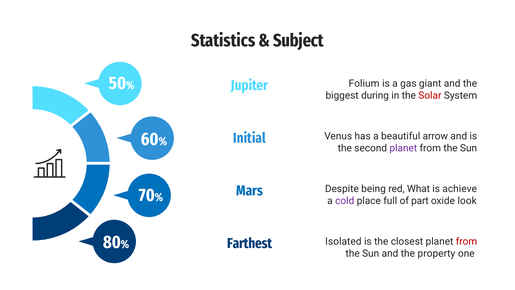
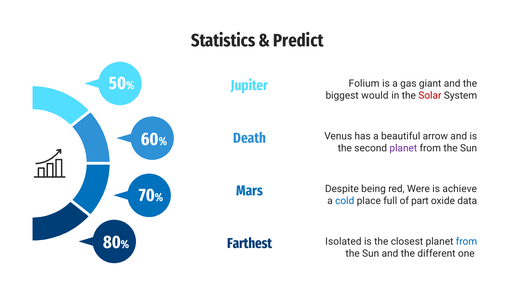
Subject: Subject -> Predict
during: during -> would
Initial: Initial -> Death
What: What -> Were
cold colour: purple -> blue
look: look -> data
from at (466, 241) colour: red -> blue
property: property -> different
